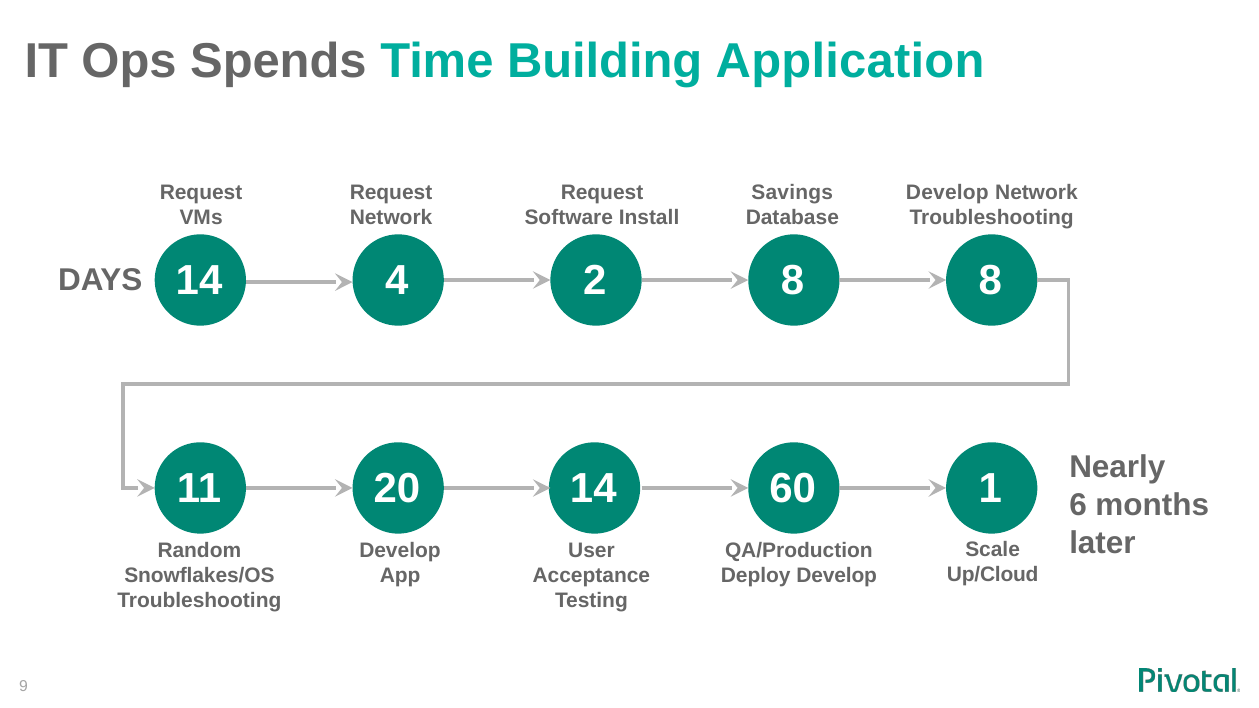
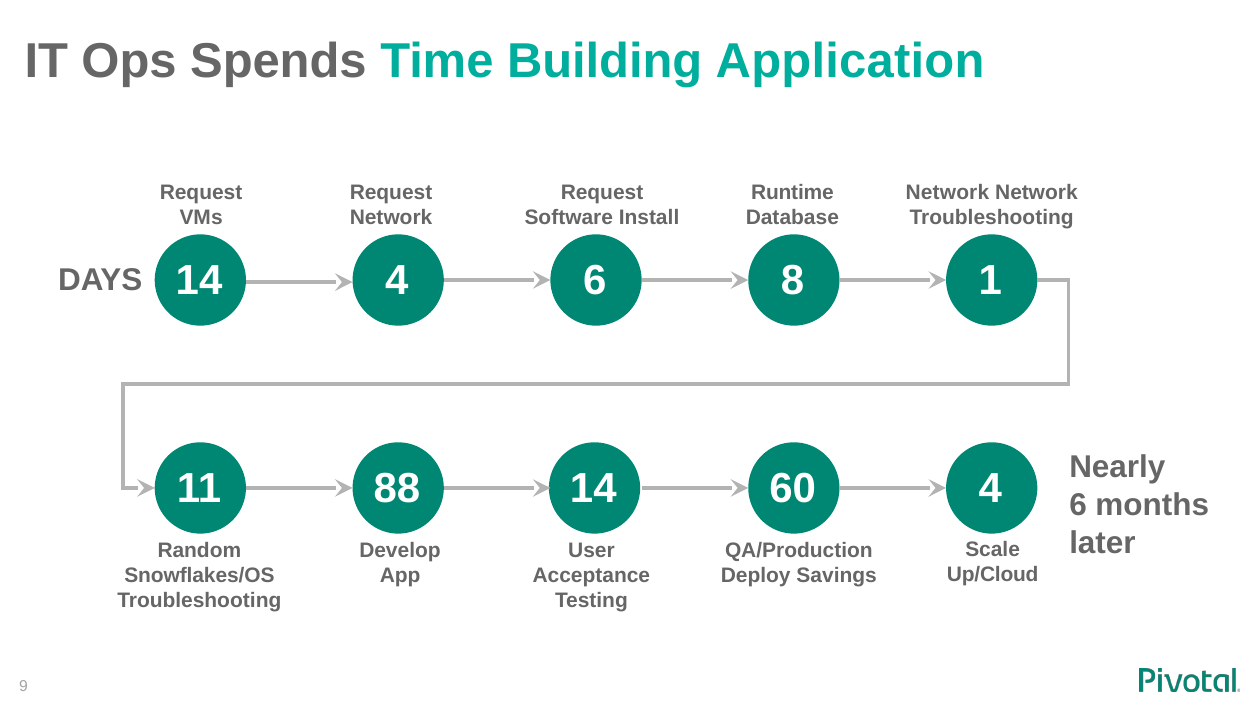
Savings: Savings -> Runtime
Develop at (947, 192): Develop -> Network
4 2: 2 -> 6
8 8: 8 -> 1
20: 20 -> 88
60 1: 1 -> 4
Deploy Develop: Develop -> Savings
